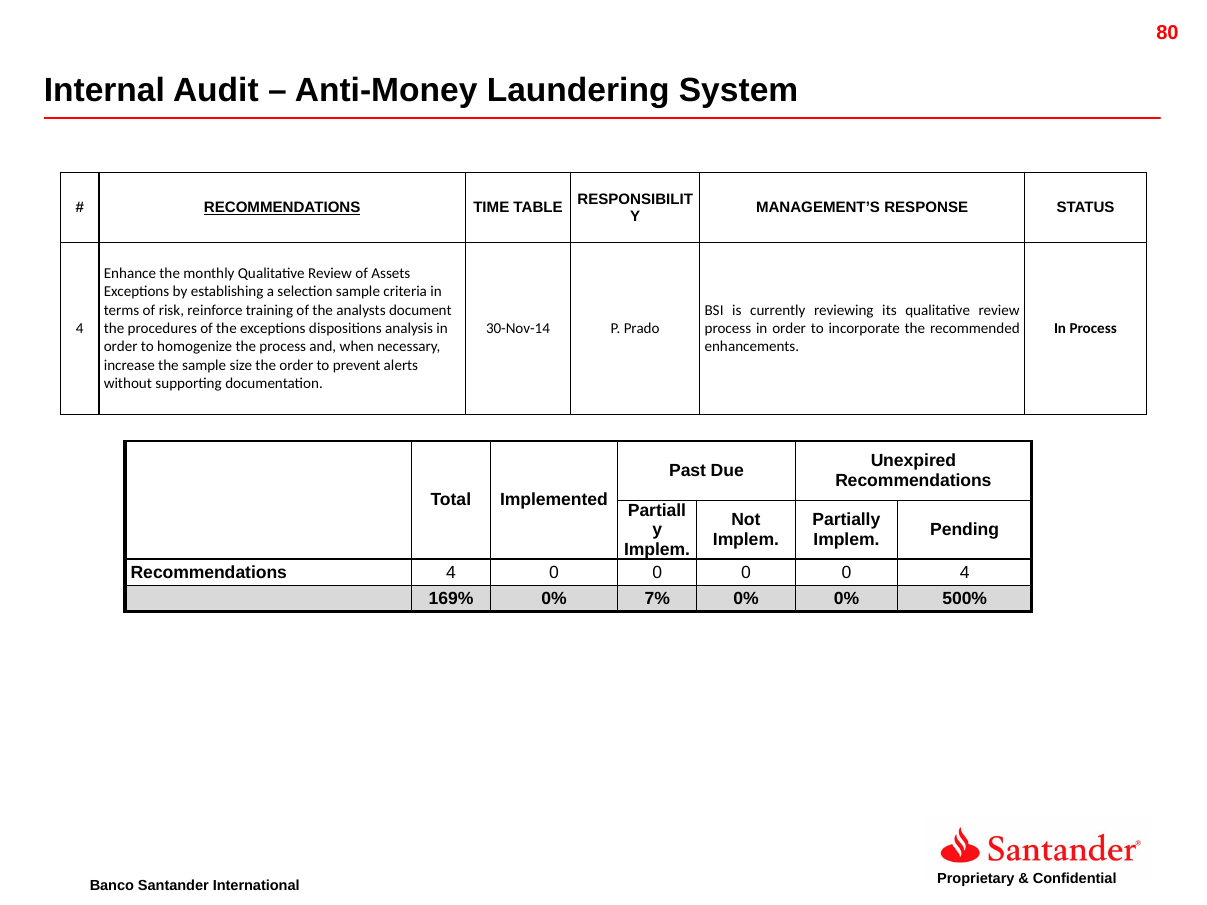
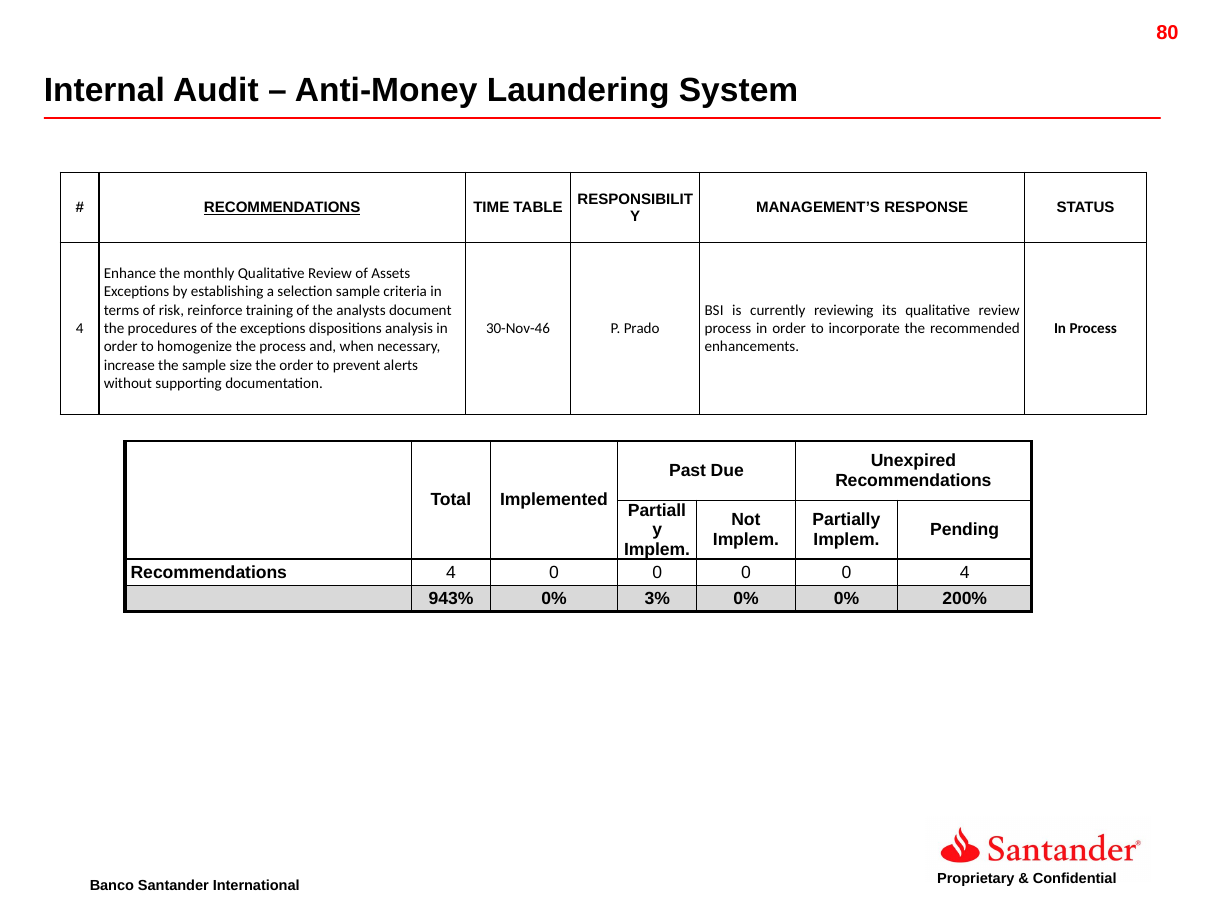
30-Nov-14: 30-Nov-14 -> 30-Nov-46
169%: 169% -> 943%
7%: 7% -> 3%
500%: 500% -> 200%
